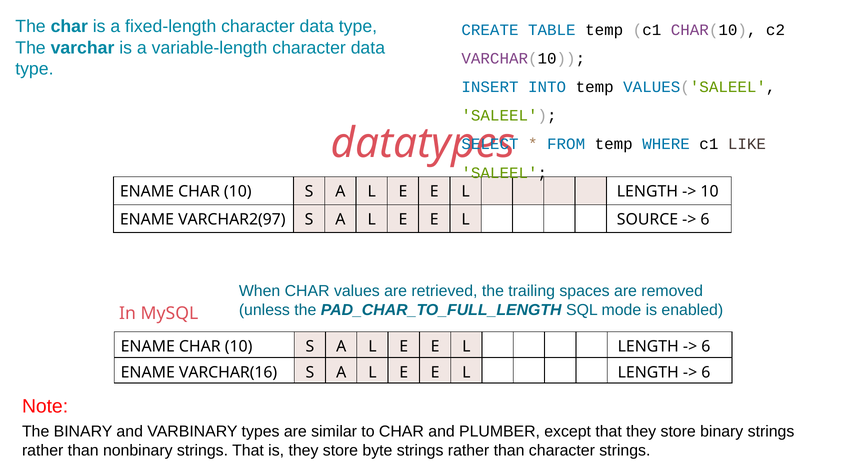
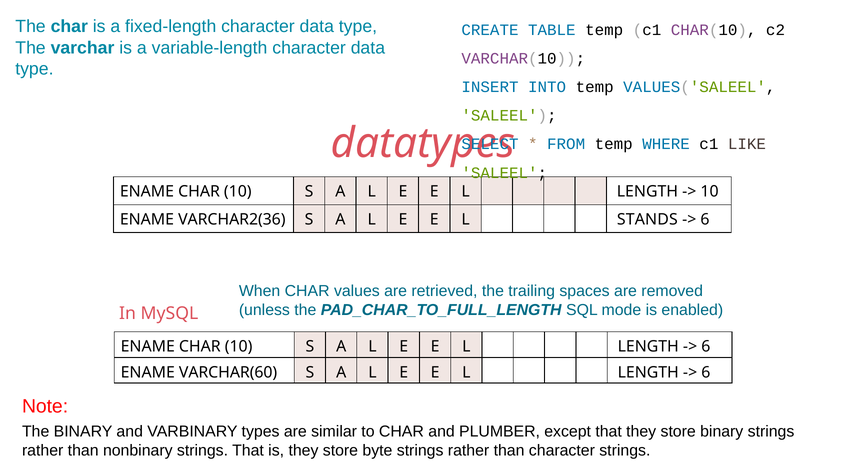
VARCHAR2(97: VARCHAR2(97 -> VARCHAR2(36
SOURCE: SOURCE -> STANDS
VARCHAR(16: VARCHAR(16 -> VARCHAR(60
